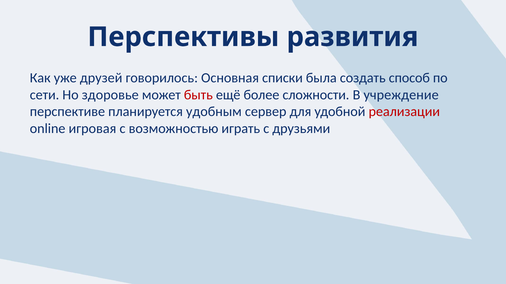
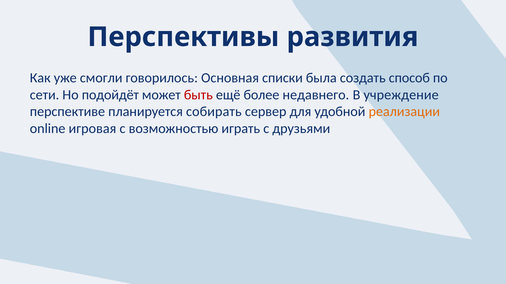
друзей: друзей -> смогли
здоровье: здоровье -> подойдёт
сложности: сложности -> недавнего
удобным: удобным -> собирать
реализации colour: red -> orange
